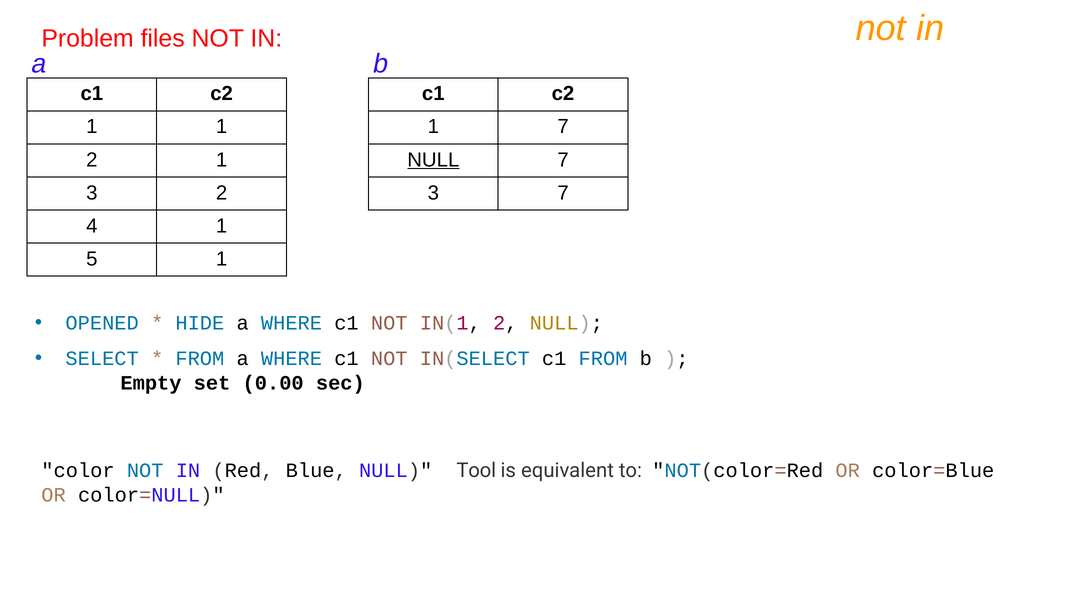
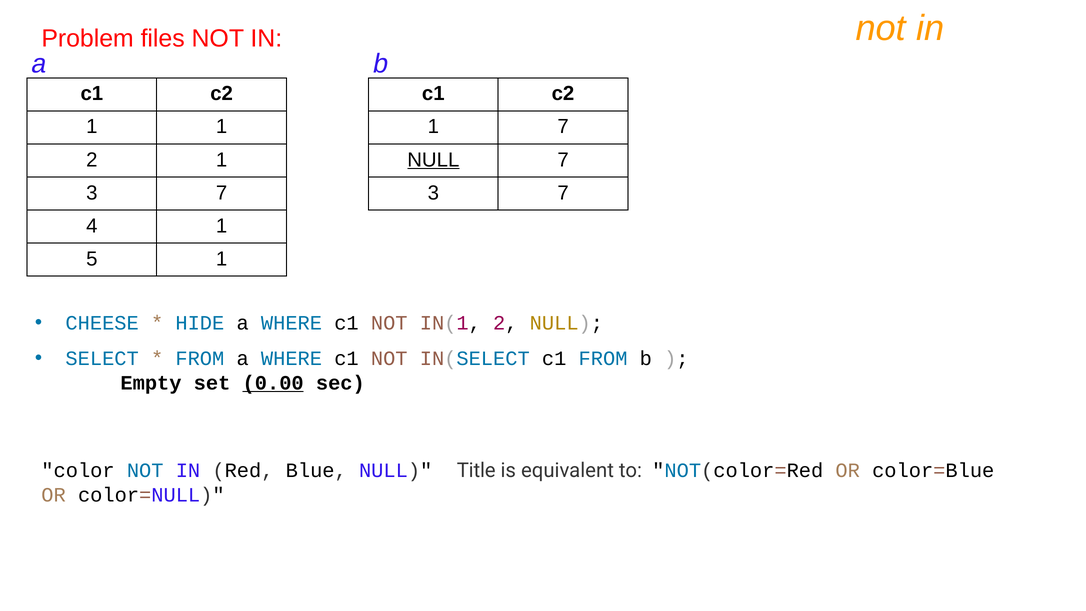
2 at (222, 193): 2 -> 7
OPENED: OPENED -> CHEESE
0.00 underline: none -> present
Tool: Tool -> Title
